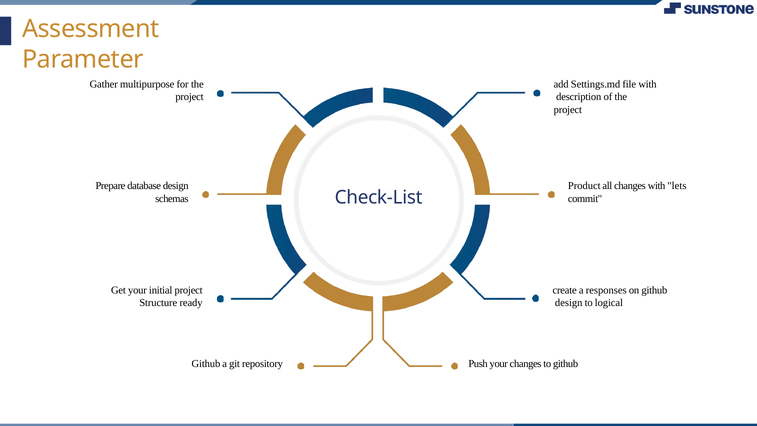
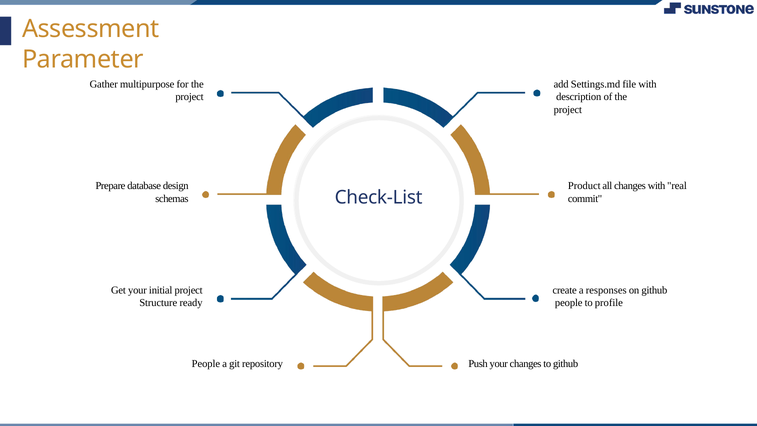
lets: lets -> real
design at (569, 303): design -> people
logical: logical -> profile
Github at (206, 364): Github -> People
